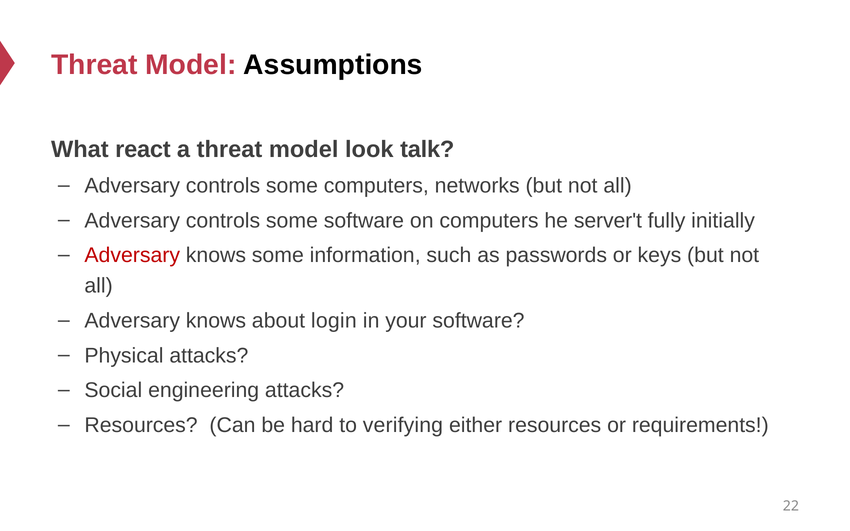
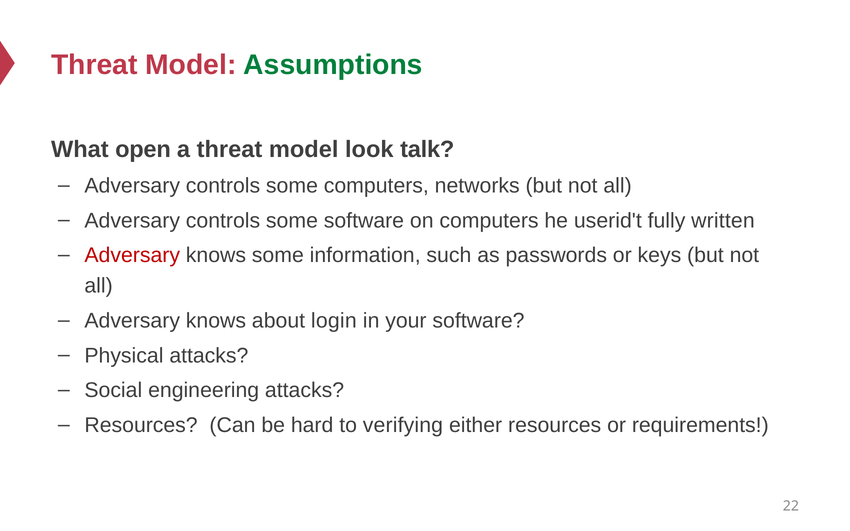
Assumptions colour: black -> green
react: react -> open
server't: server't -> userid't
initially: initially -> written
